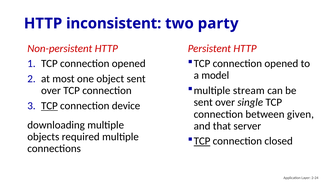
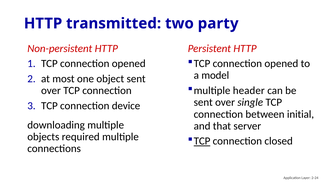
inconsistent: inconsistent -> transmitted
stream: stream -> header
TCP at (49, 106) underline: present -> none
given: given -> initial
